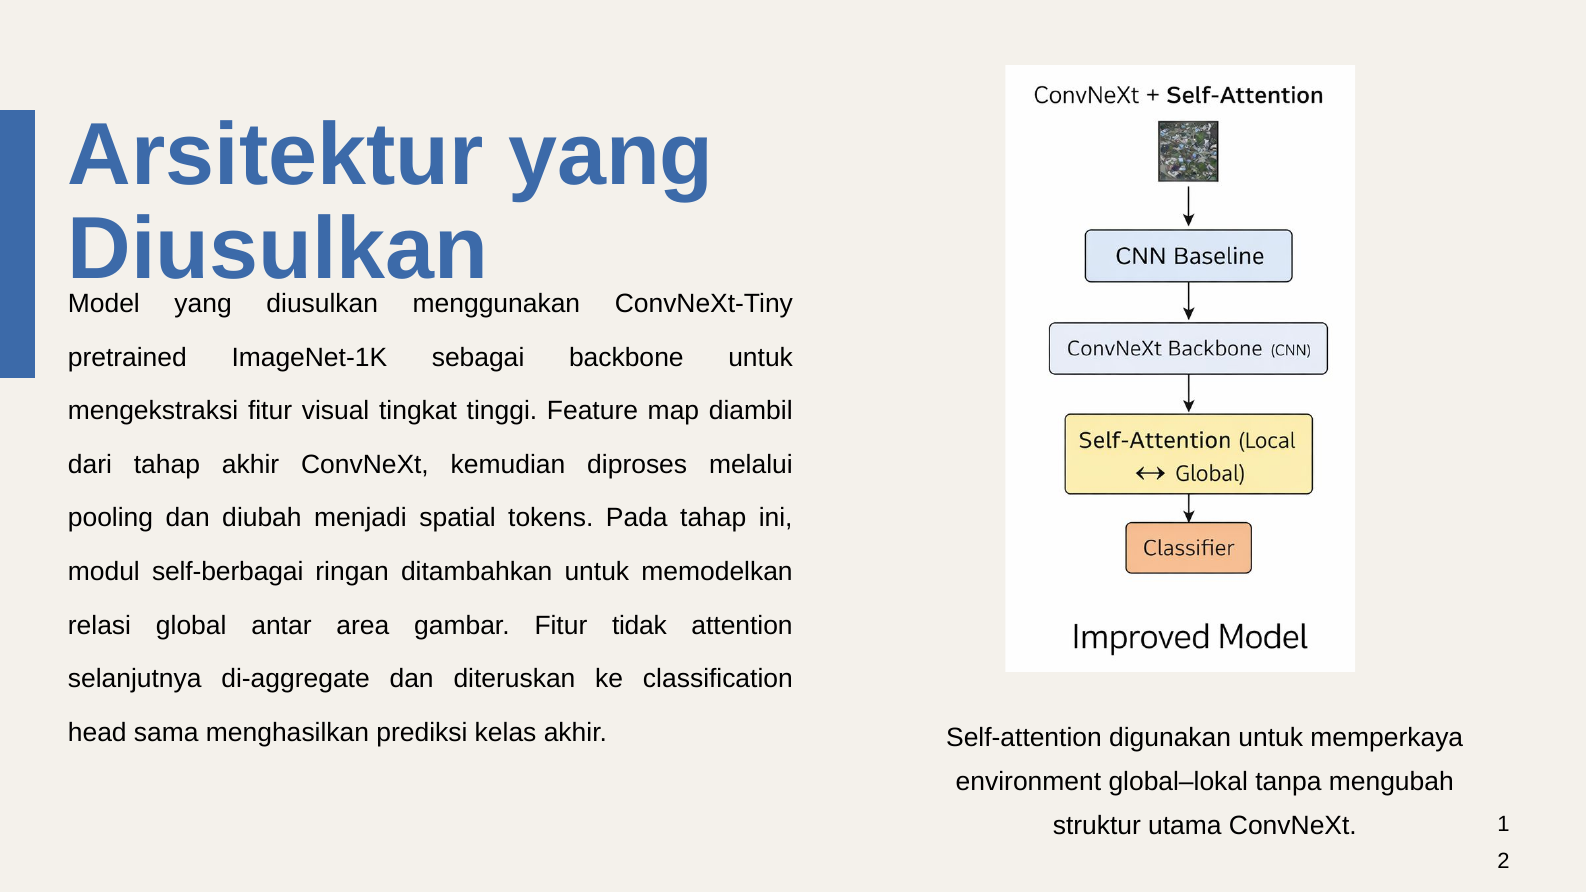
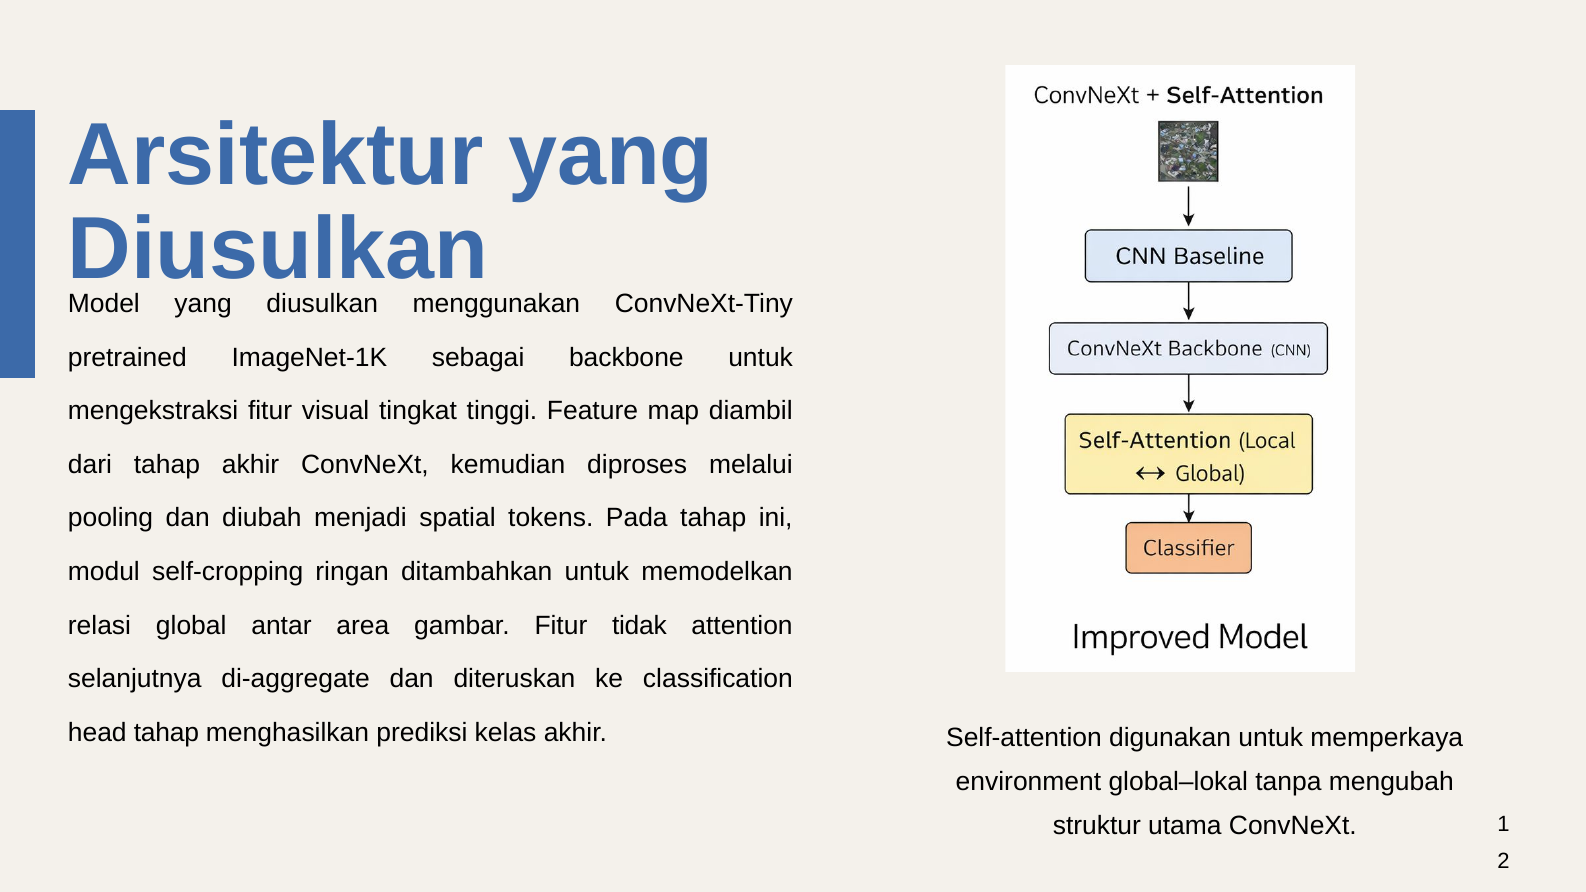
self-berbagai: self-berbagai -> self-cropping
head sama: sama -> tahap
